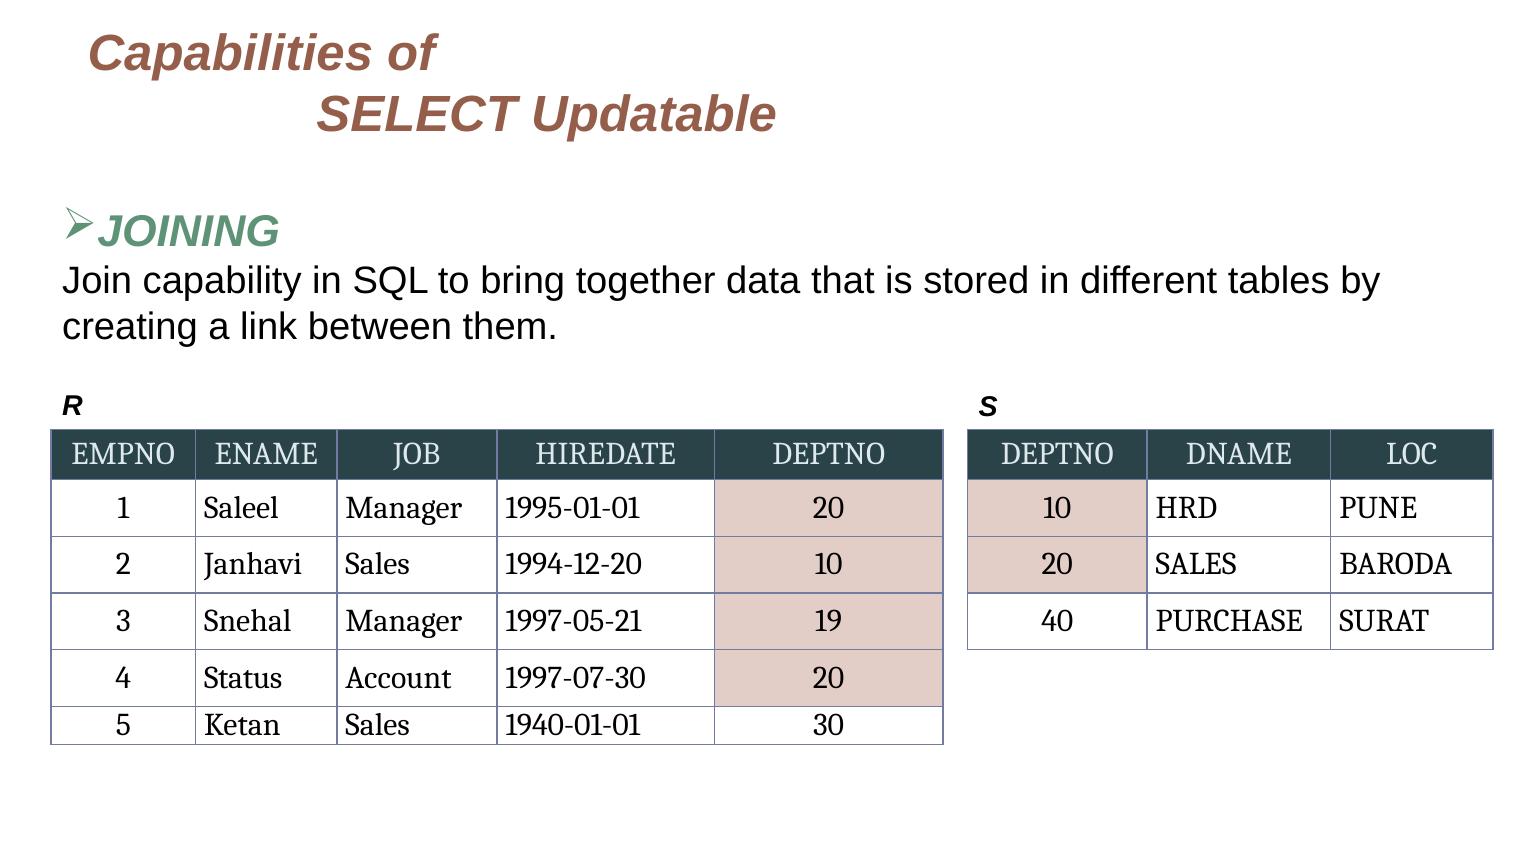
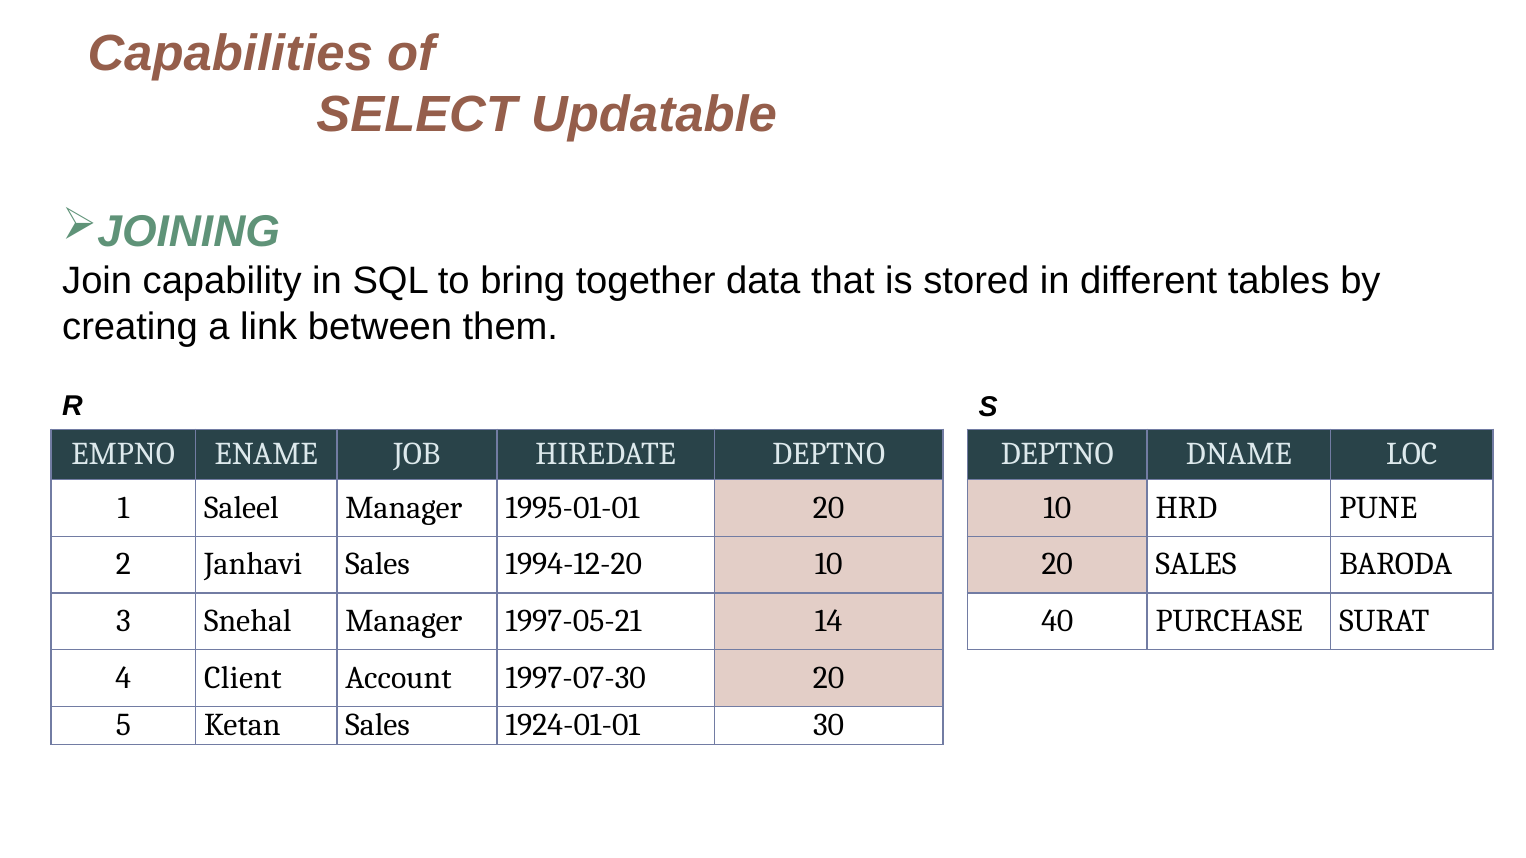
19: 19 -> 14
Status: Status -> Client
1940-01-01: 1940-01-01 -> 1924-01-01
